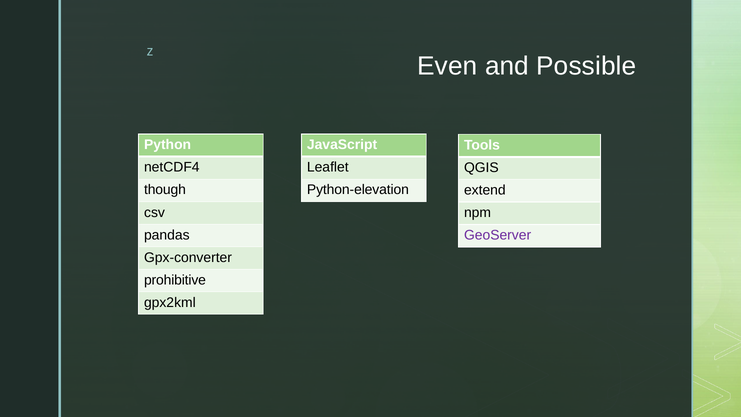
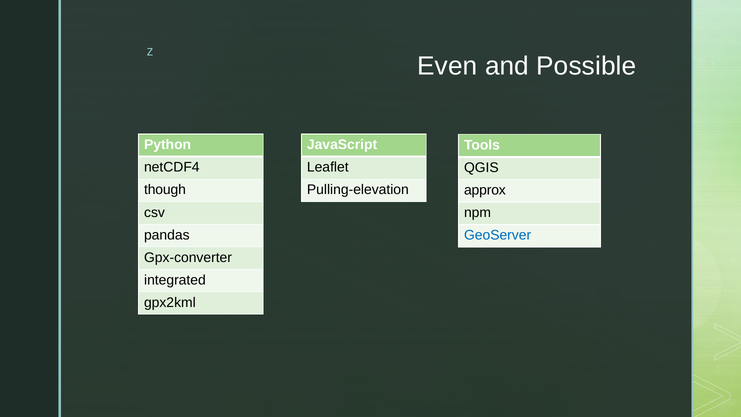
Python-elevation: Python-elevation -> Pulling-elevation
extend: extend -> approx
GeoServer colour: purple -> blue
prohibitive: prohibitive -> integrated
